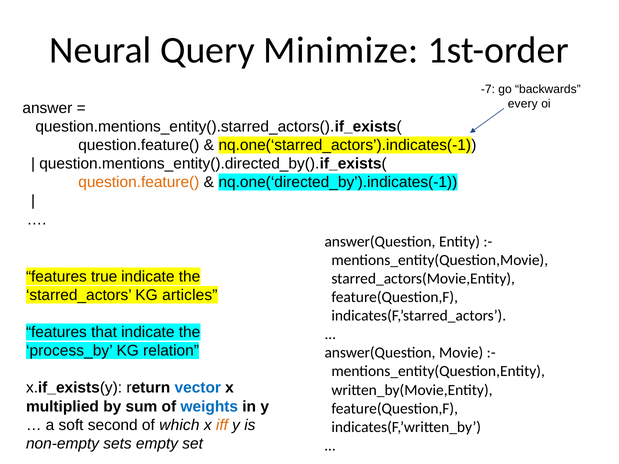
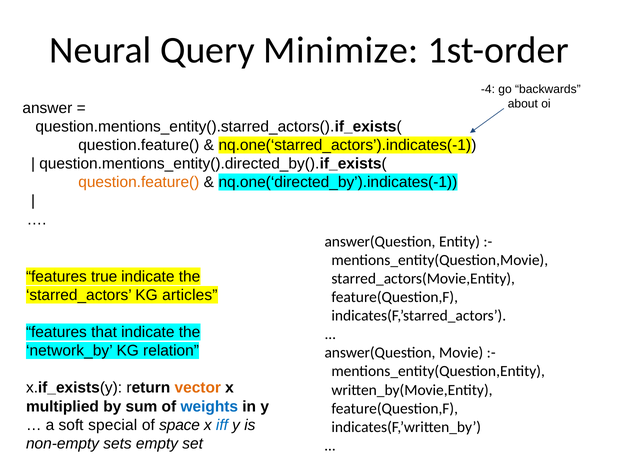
-7: -7 -> -4
every: every -> about
process_by: process_by -> network_by
vector colour: blue -> orange
second: second -> special
which: which -> space
iff colour: orange -> blue
